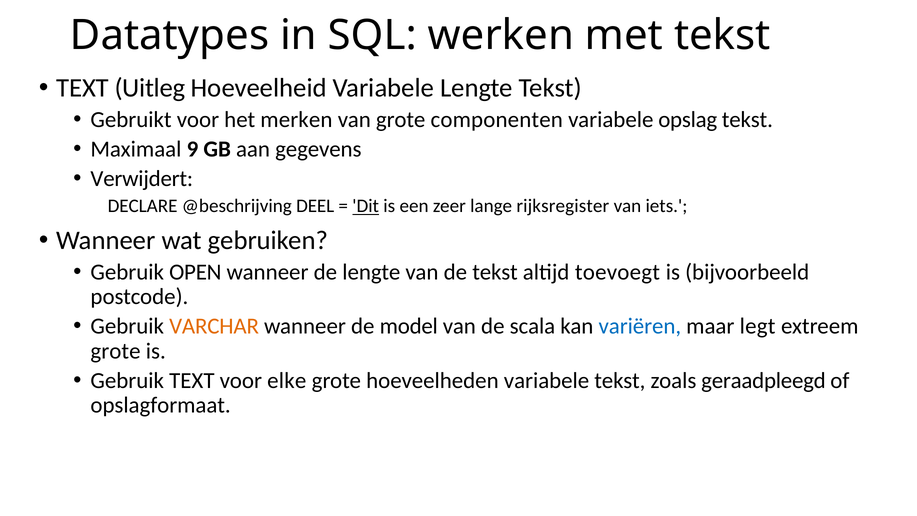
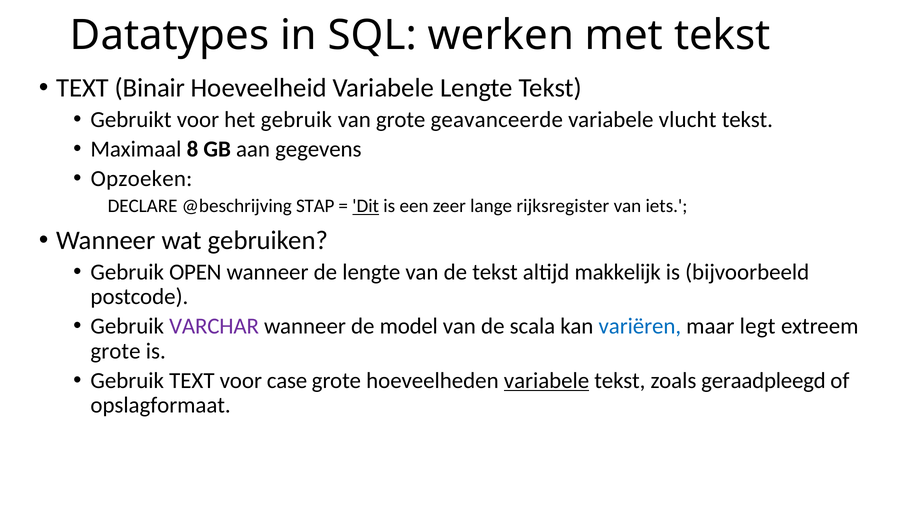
Uitleg: Uitleg -> Binair
het merken: merken -> gebruik
componenten: componenten -> geavanceerde
opslag: opslag -> vlucht
9: 9 -> 8
Verwijdert: Verwijdert -> Opzoeken
DEEL: DEEL -> STAP
toevoegt: toevoegt -> makkelijk
VARCHAR colour: orange -> purple
elke: elke -> case
variabele at (547, 380) underline: none -> present
